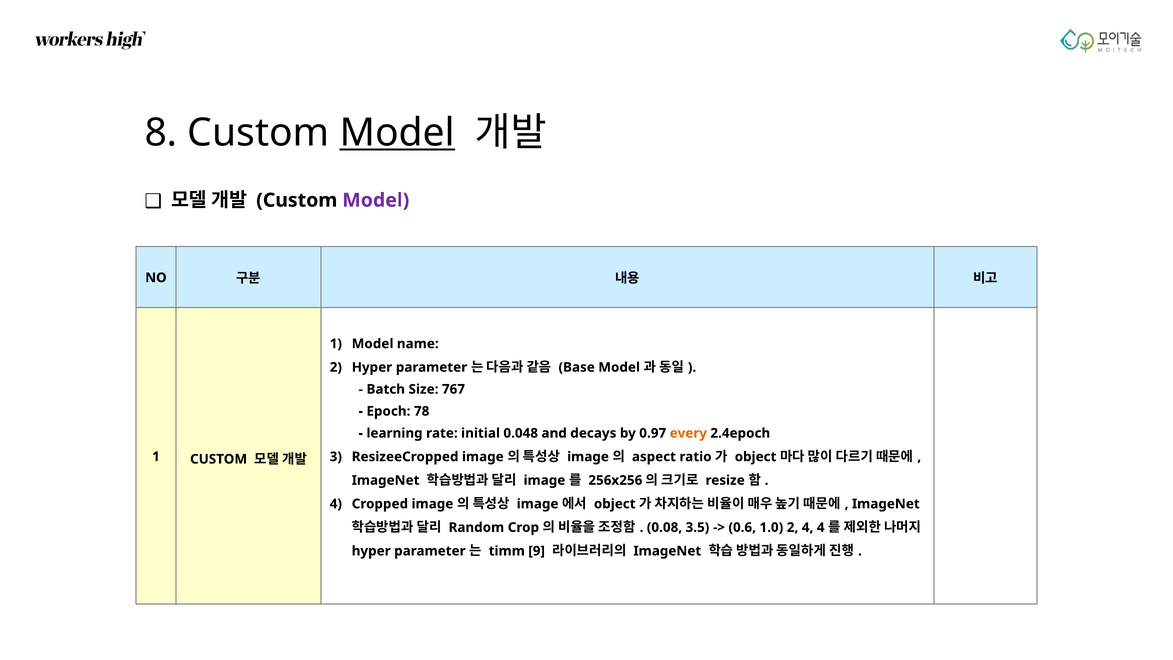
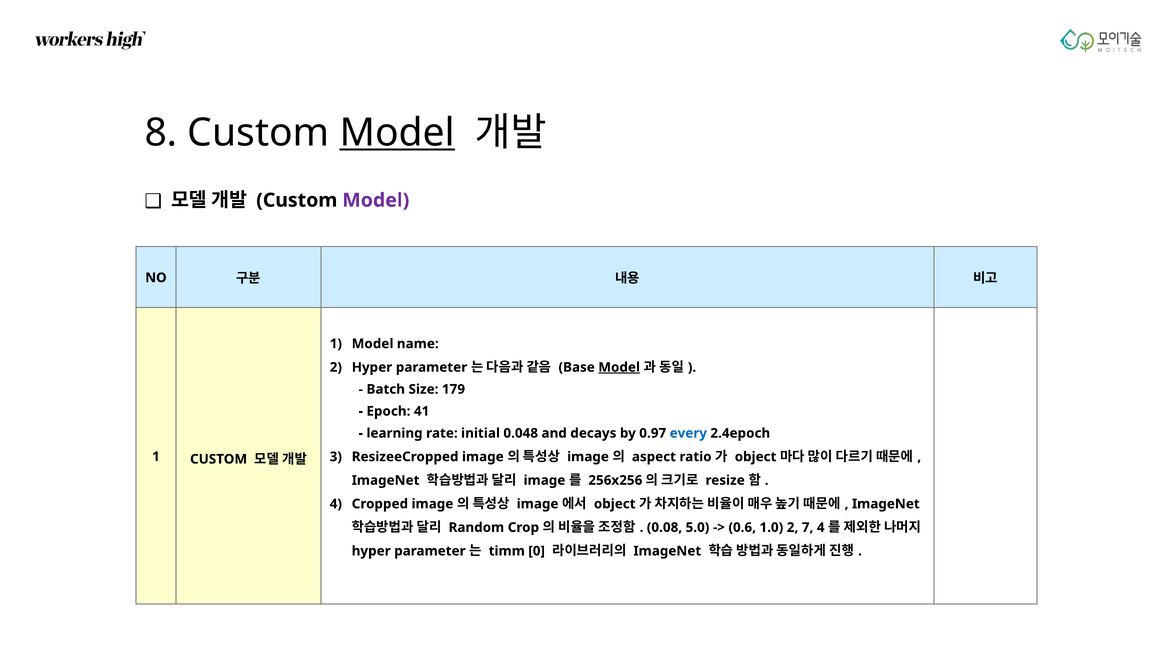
Model at (619, 367) underline: none -> present
767: 767 -> 179
78: 78 -> 41
every colour: orange -> blue
3.5: 3.5 -> 5.0
2 4: 4 -> 7
9: 9 -> 0
